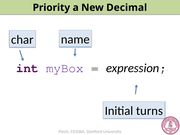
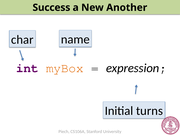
Priority: Priority -> Success
Decimal: Decimal -> Another
myBox colour: purple -> orange
